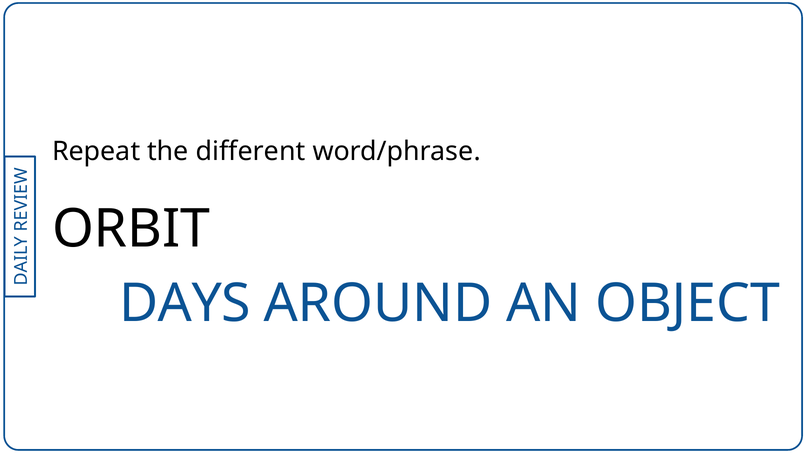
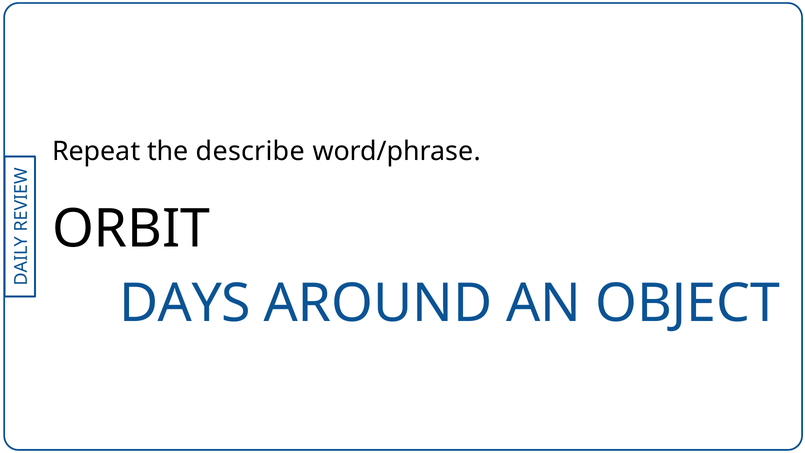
different: different -> describe
